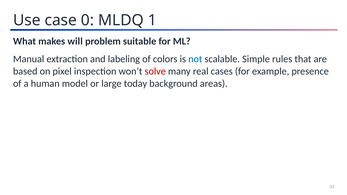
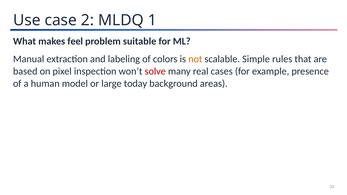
0: 0 -> 2
will: will -> feel
not colour: blue -> orange
